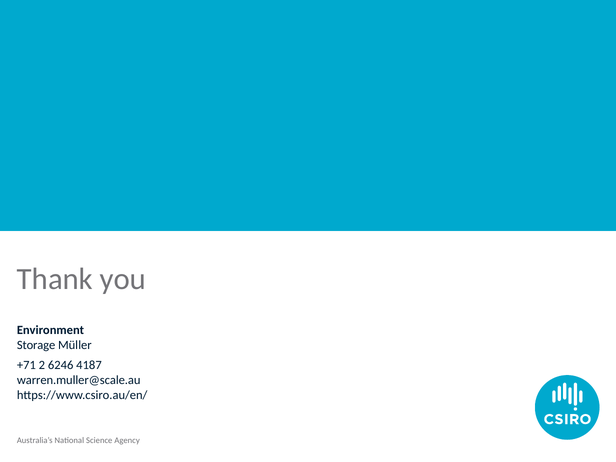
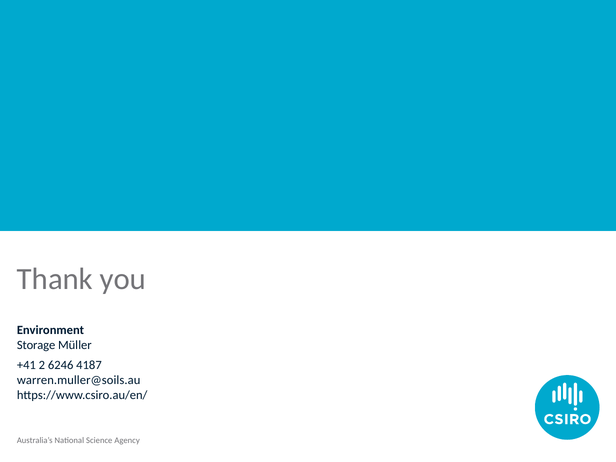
+71: +71 -> +41
warren.muller@scale.au: warren.muller@scale.au -> warren.muller@soils.au
